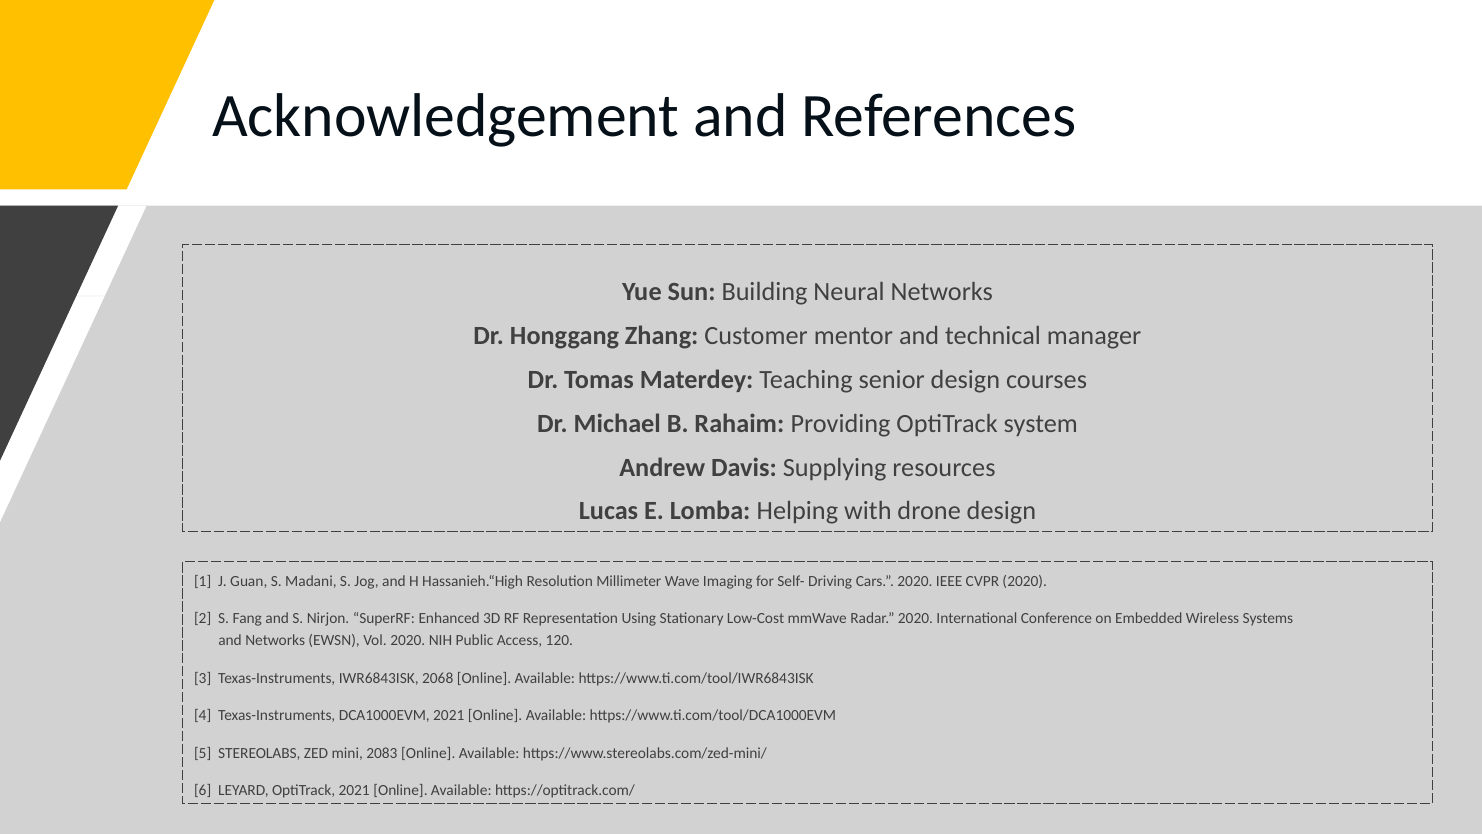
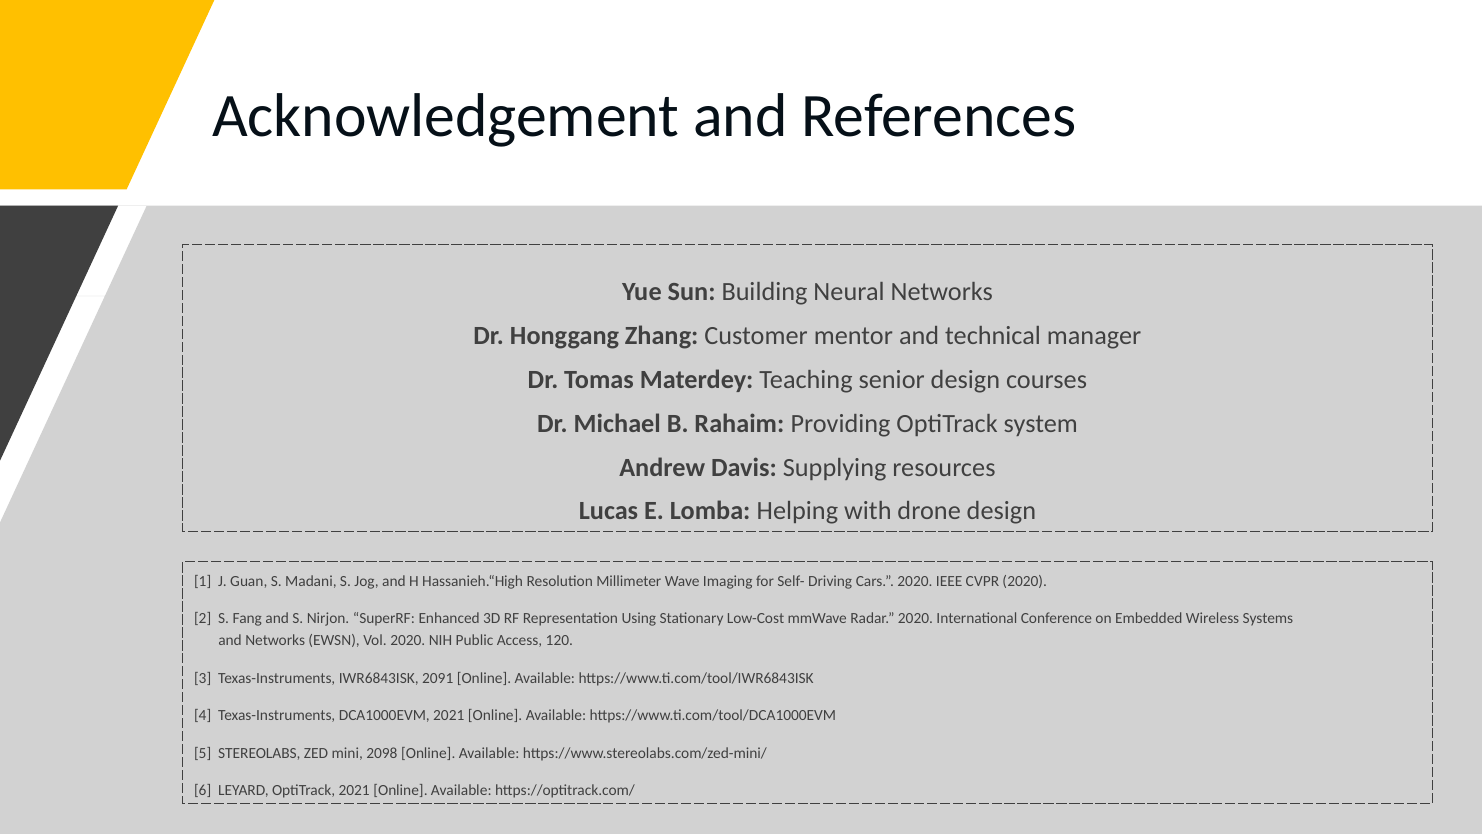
2068: 2068 -> 2091
2083: 2083 -> 2098
